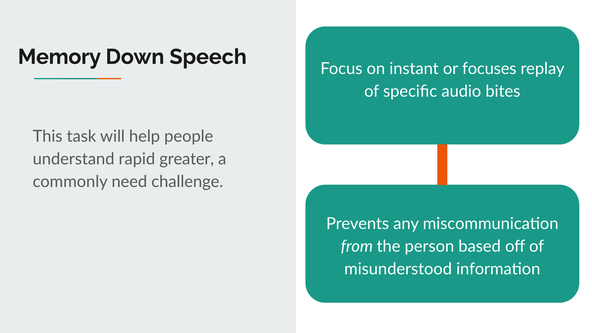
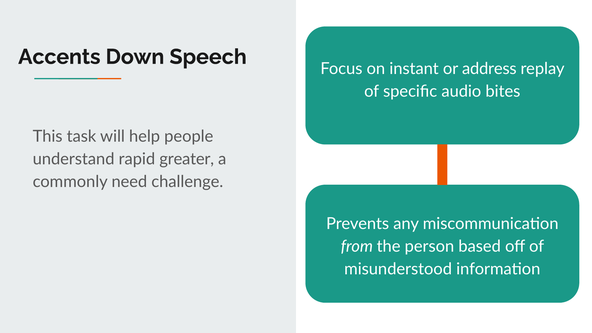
Memory: Memory -> Accents
focuses: focuses -> address
